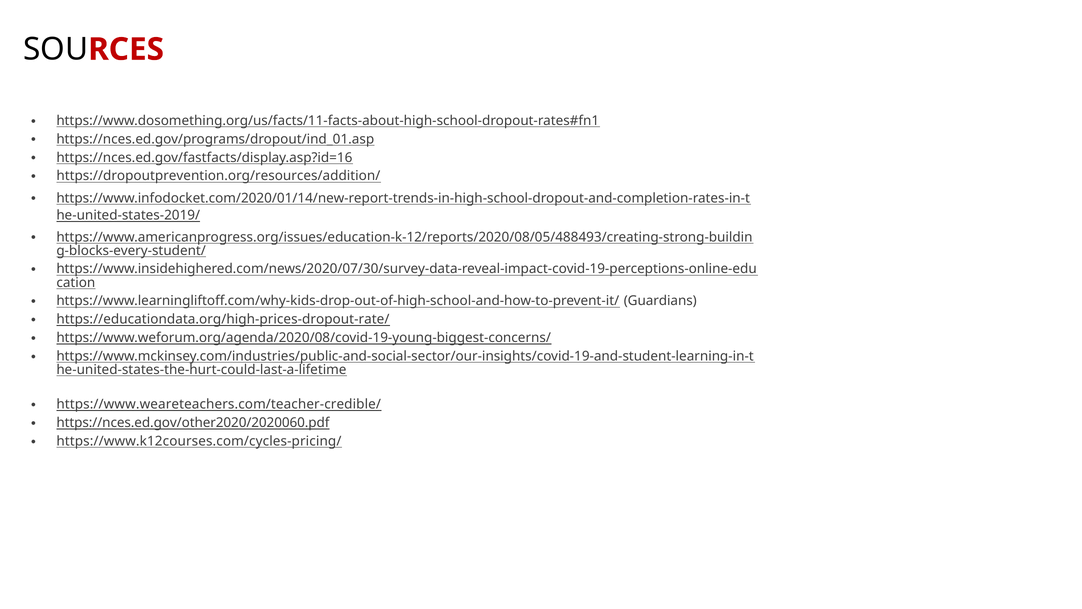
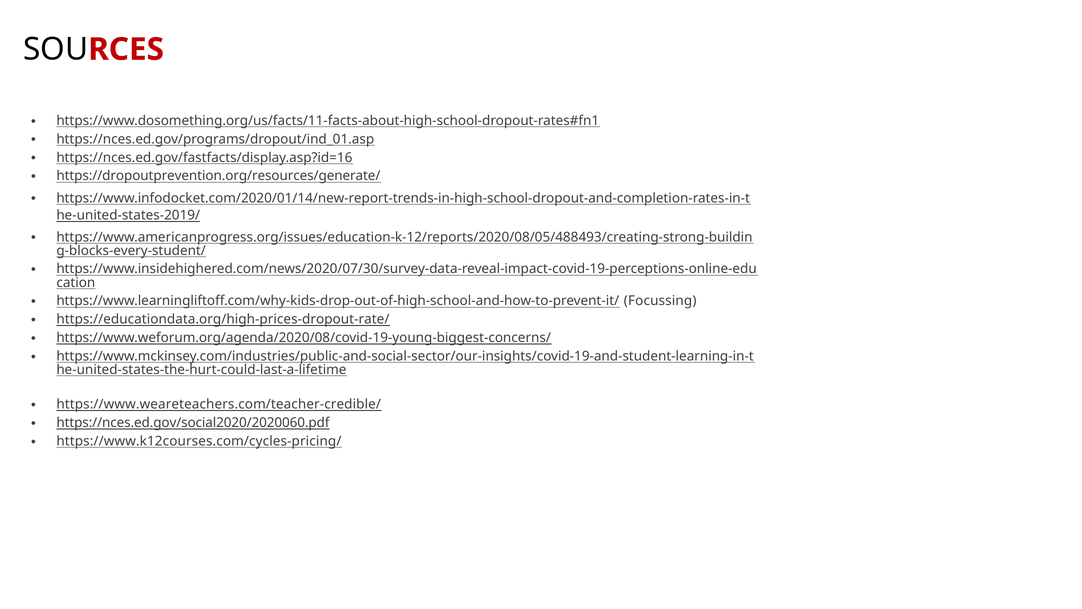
https://dropoutprevention.org/resources/addition/: https://dropoutprevention.org/resources/addition/ -> https://dropoutprevention.org/resources/generate/
Guardians: Guardians -> Focussing
https://nces.ed.gov/other2020/2020060.pdf: https://nces.ed.gov/other2020/2020060.pdf -> https://nces.ed.gov/social2020/2020060.pdf
